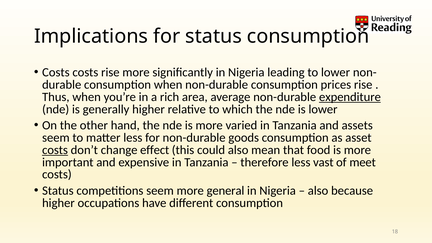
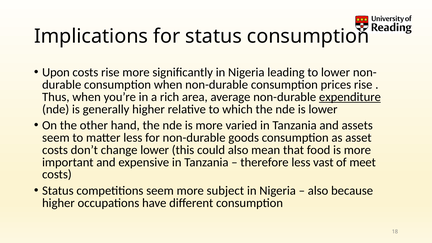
Costs at (56, 72): Costs -> Upon
costs at (55, 150) underline: present -> none
change effect: effect -> lower
general: general -> subject
